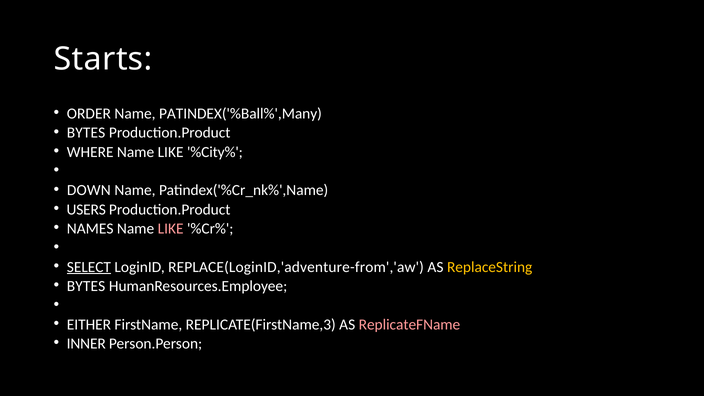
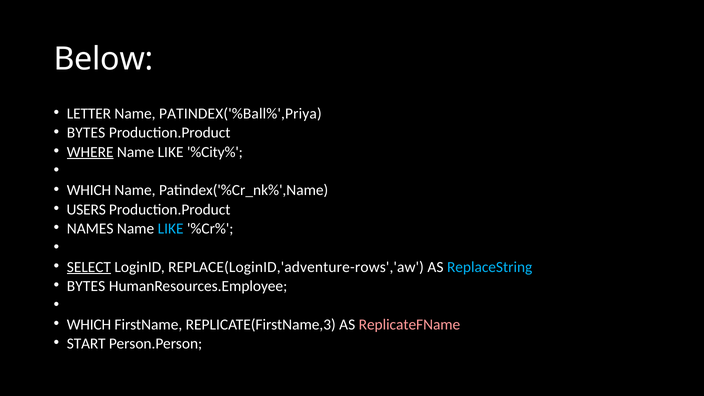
Starts: Starts -> Below
ORDER: ORDER -> LETTER
PATINDEX('%Ball%',Many: PATINDEX('%Ball%',Many -> PATINDEX('%Ball%',Priya
WHERE underline: none -> present
DOWN at (89, 190): DOWN -> WHICH
LIKE at (171, 229) colour: pink -> light blue
REPLACE(LoginID,'adventure-from','aw: REPLACE(LoginID,'adventure-from','aw -> REPLACE(LoginID,'adventure-rows','aw
ReplaceString colour: yellow -> light blue
EITHER at (89, 324): EITHER -> WHICH
INNER: INNER -> START
